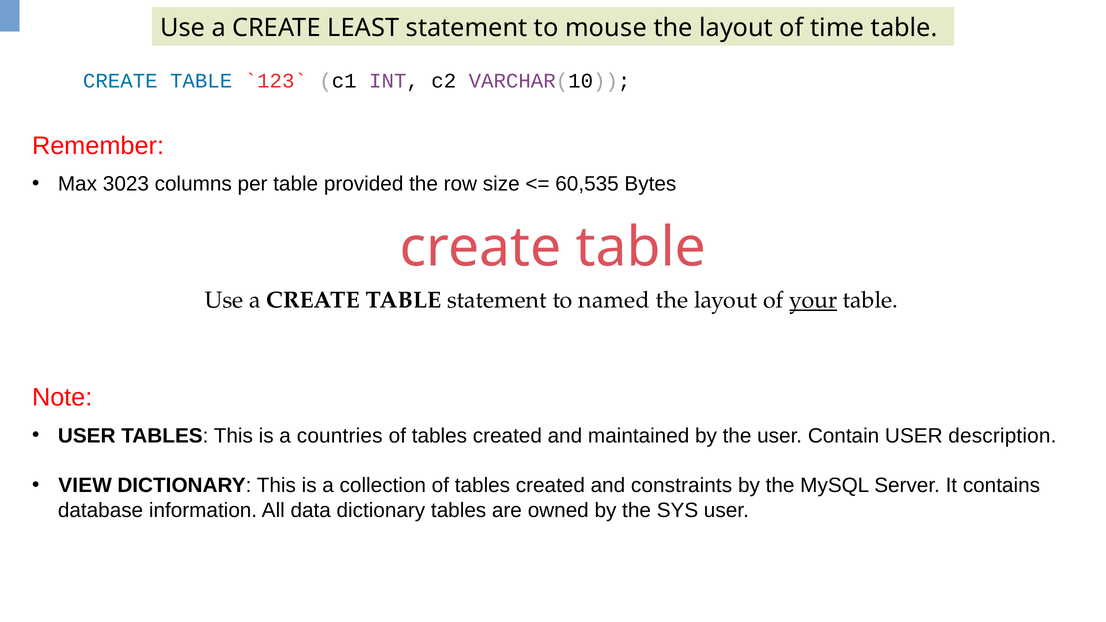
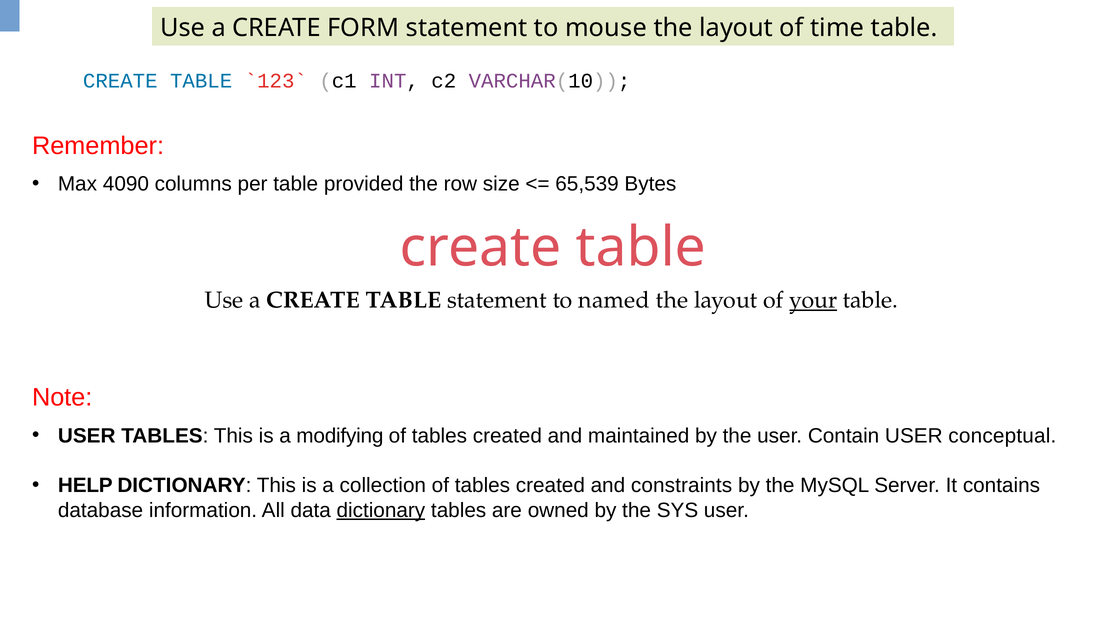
LEAST: LEAST -> FORM
3023: 3023 -> 4090
60,535: 60,535 -> 65,539
countries: countries -> modifying
description: description -> conceptual
VIEW: VIEW -> HELP
dictionary at (381, 510) underline: none -> present
